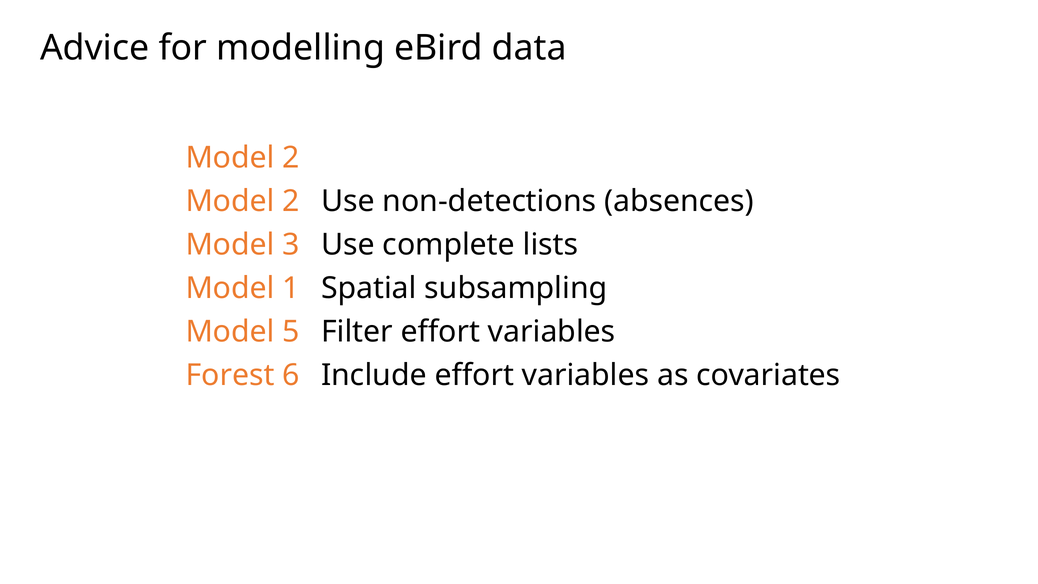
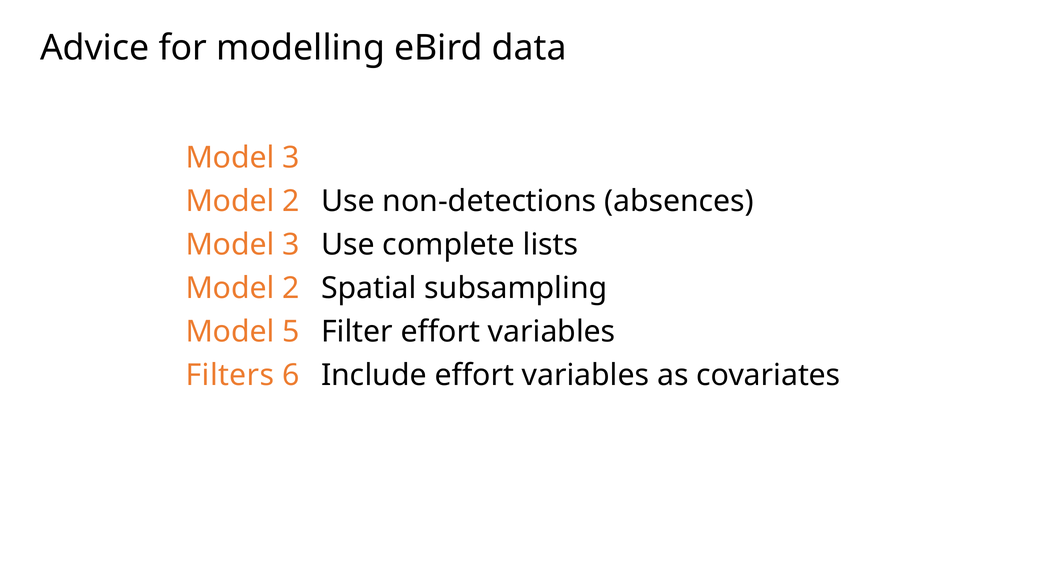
2 at (291, 158): 2 -> 3
1 at (291, 288): 1 -> 2
Forest: Forest -> Filters
